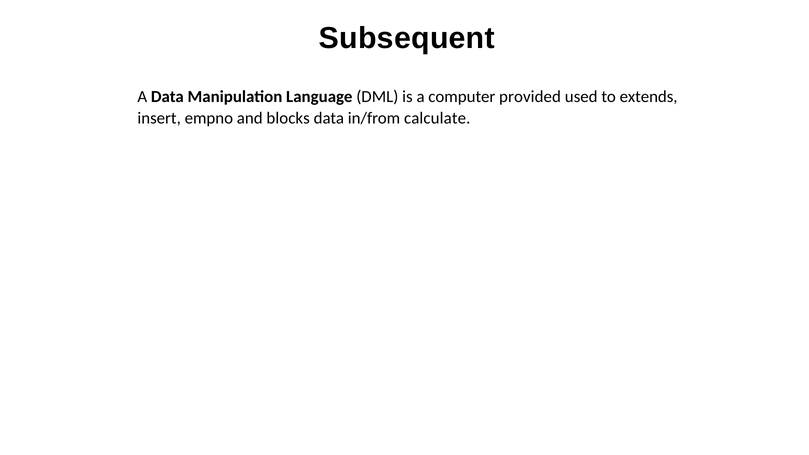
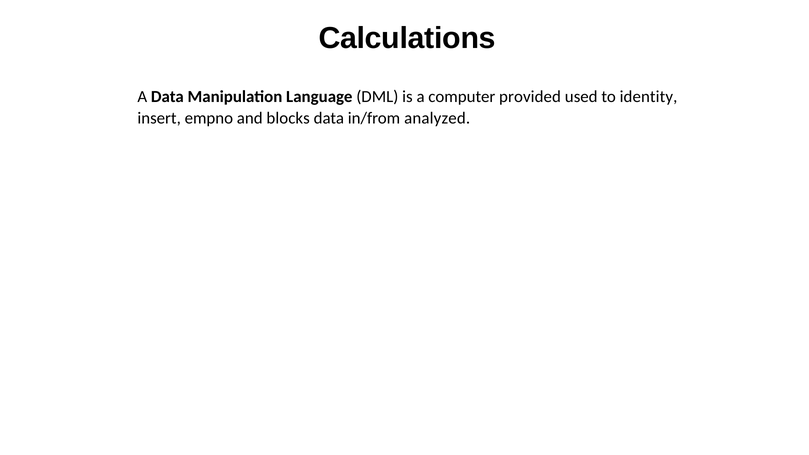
Subsequent: Subsequent -> Calculations
extends: extends -> identity
calculate: calculate -> analyzed
